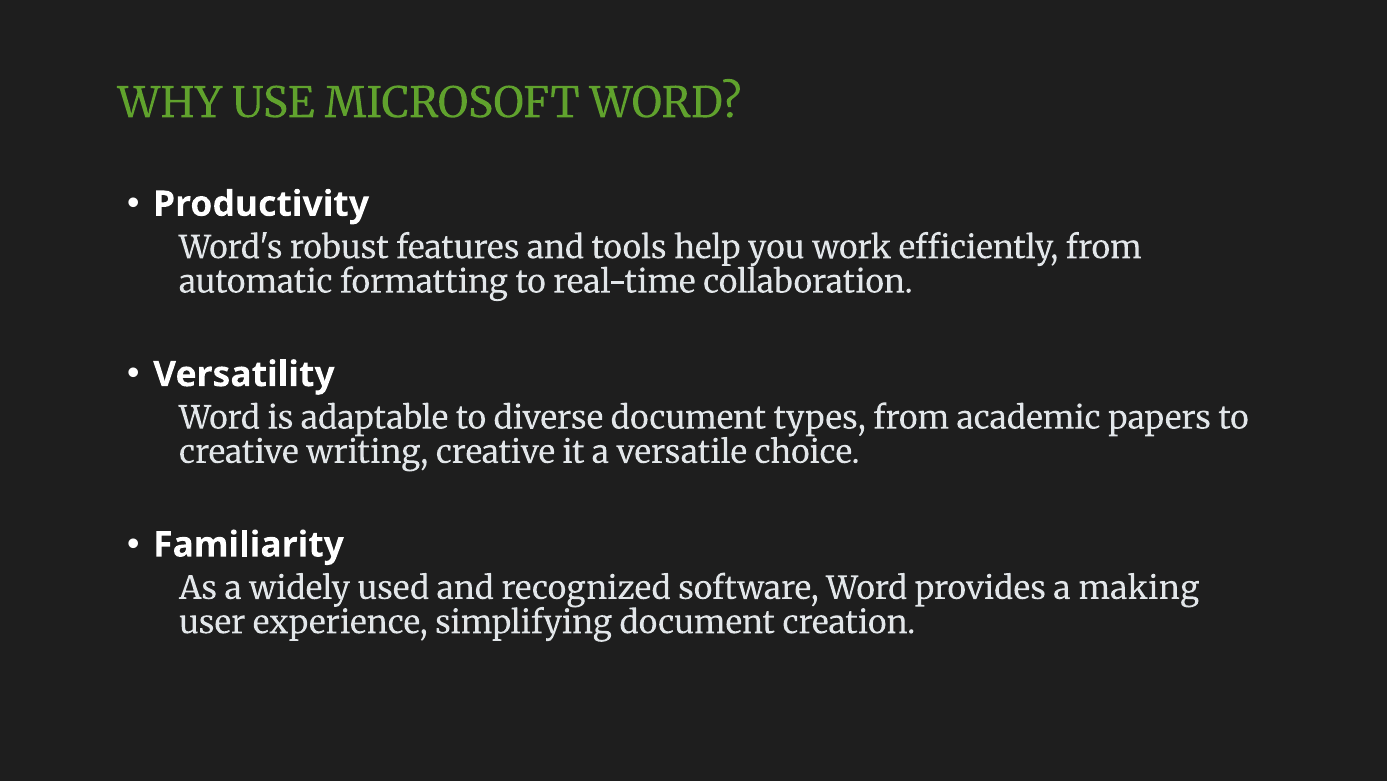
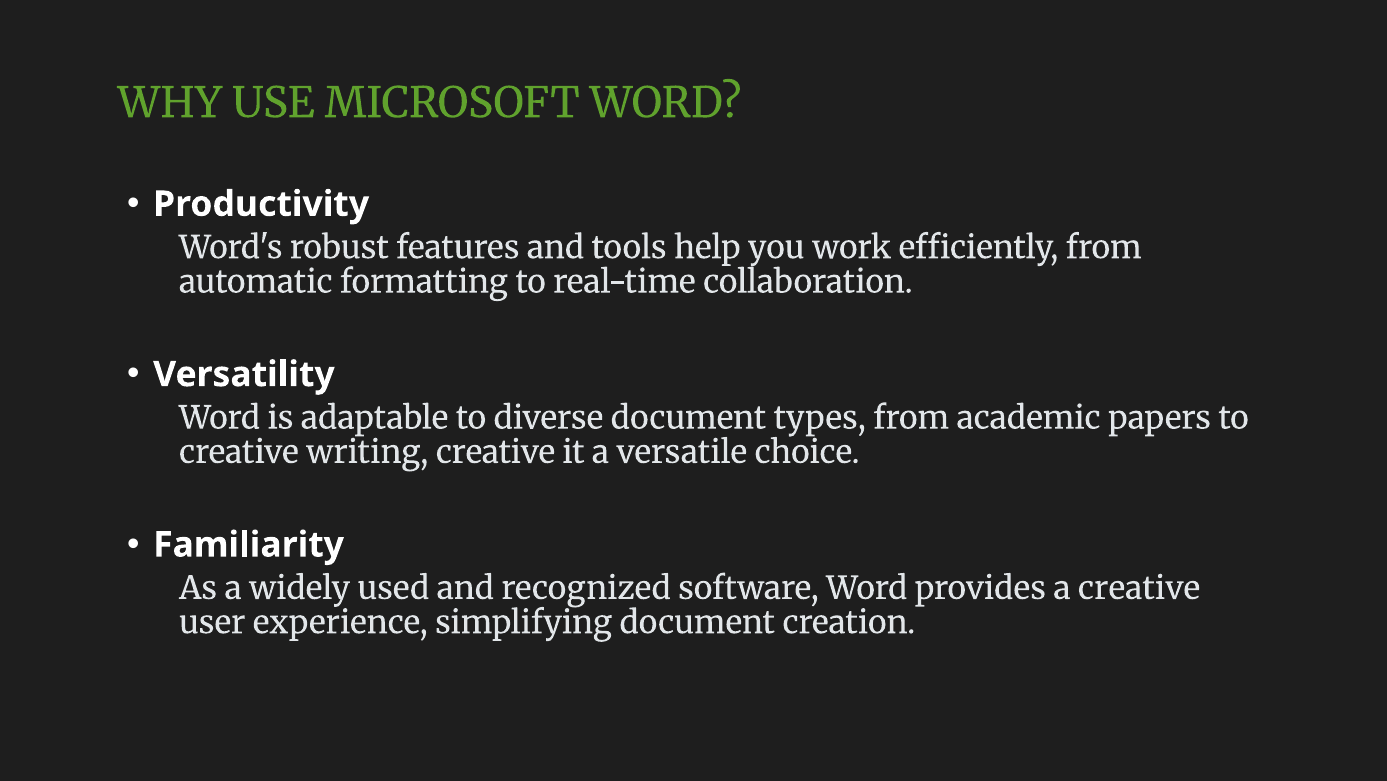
a making: making -> creative
